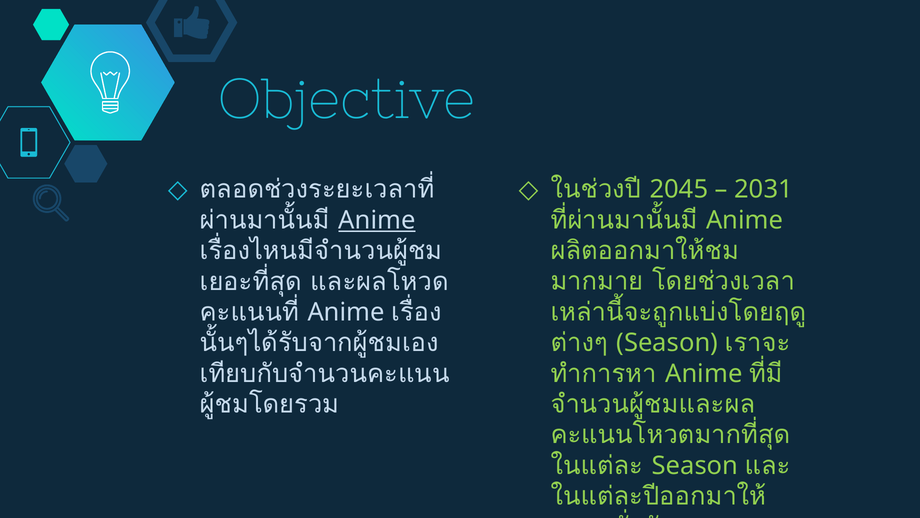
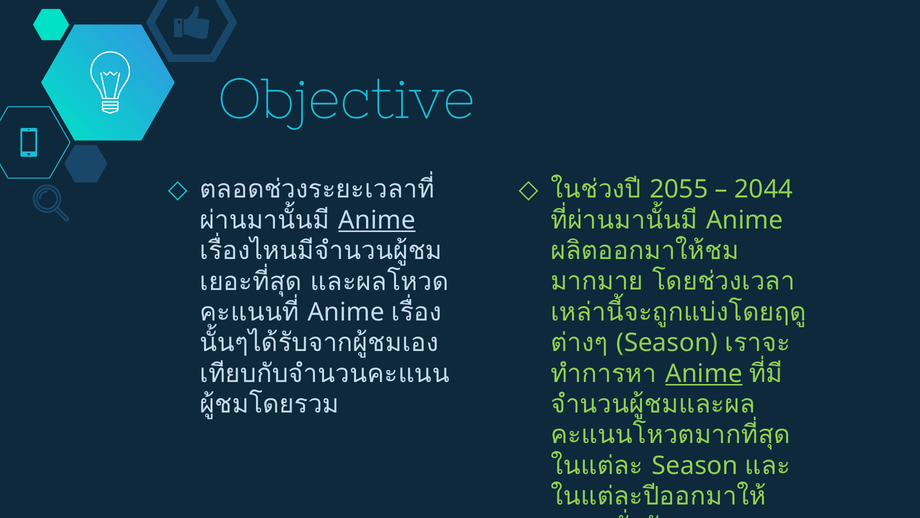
2045: 2045 -> 2055
2031: 2031 -> 2044
Anime at (704, 373) underline: none -> present
